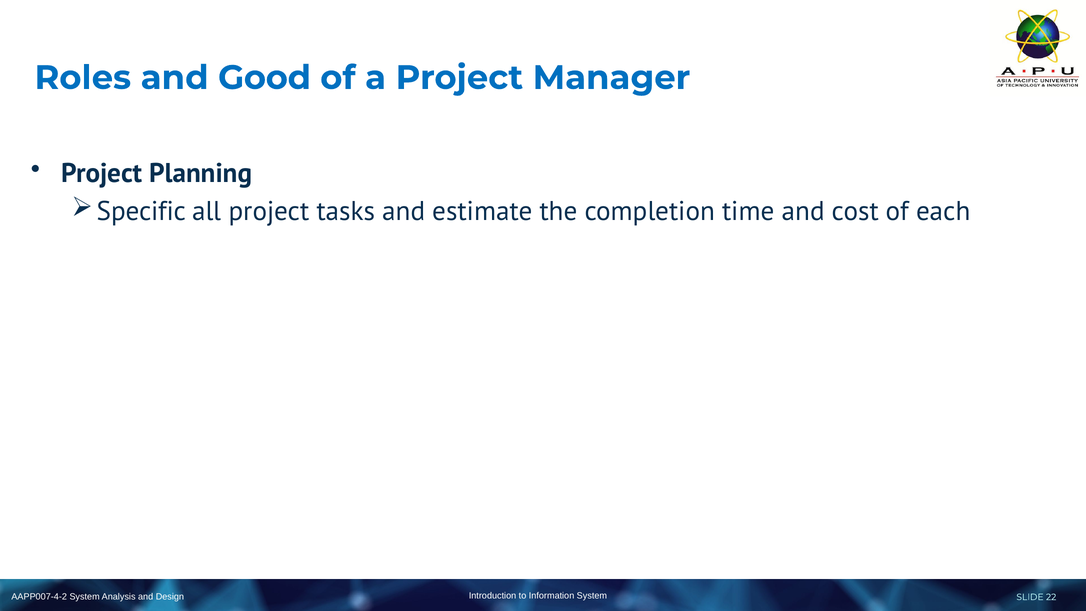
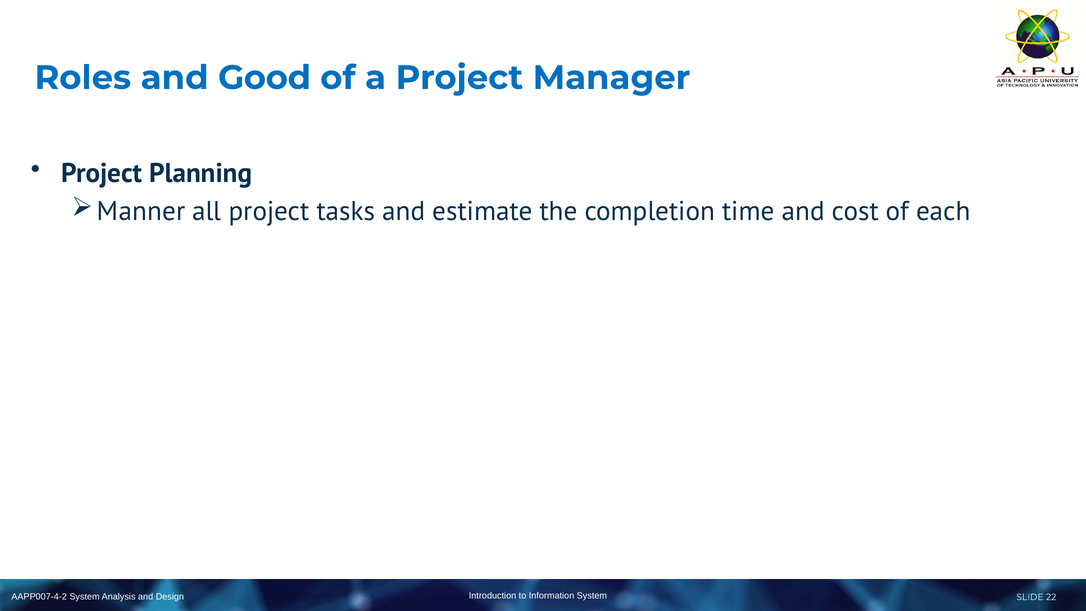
Specific: Specific -> Manner
